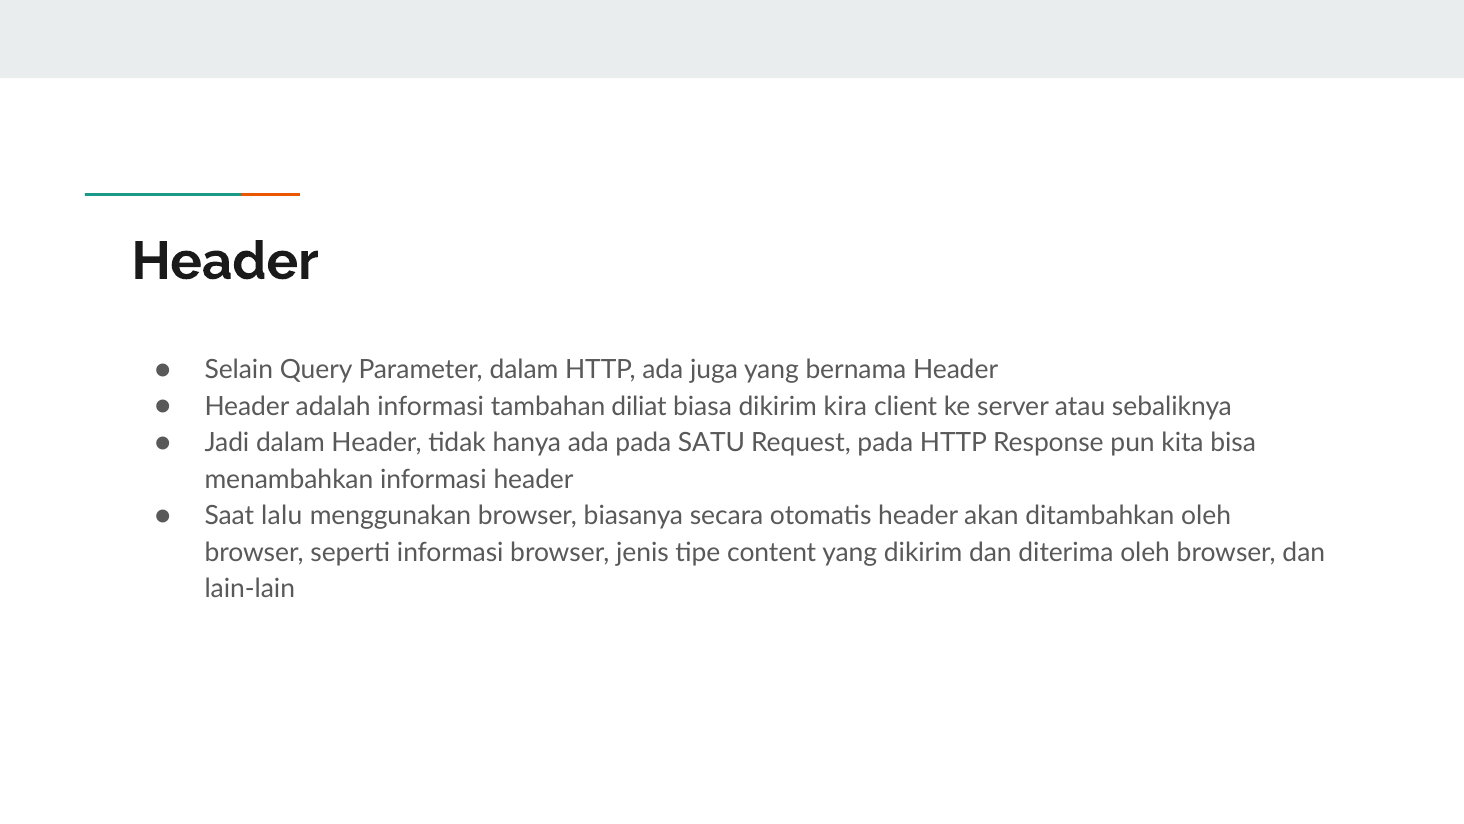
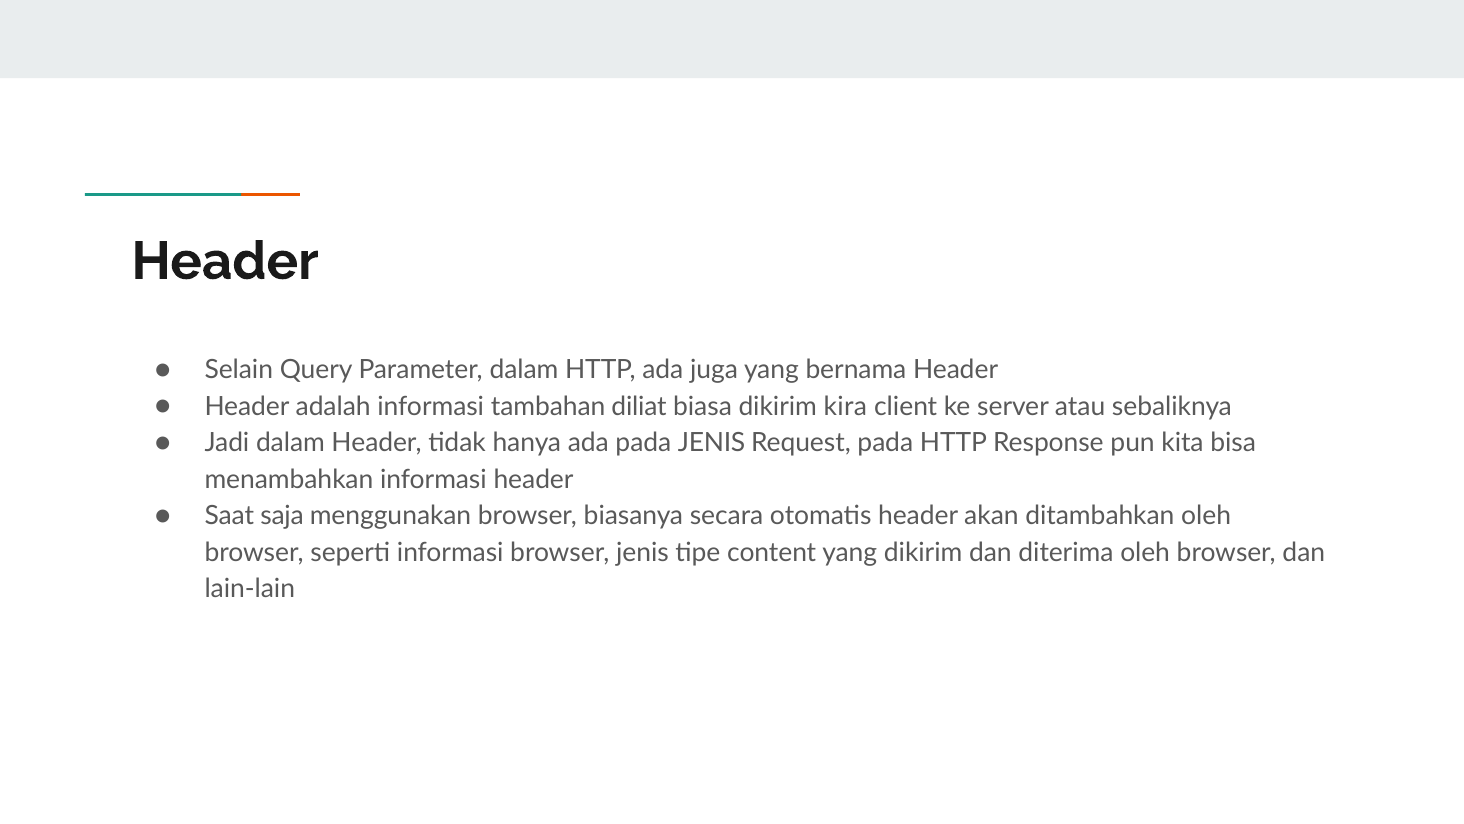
pada SATU: SATU -> JENIS
lalu: lalu -> saja
